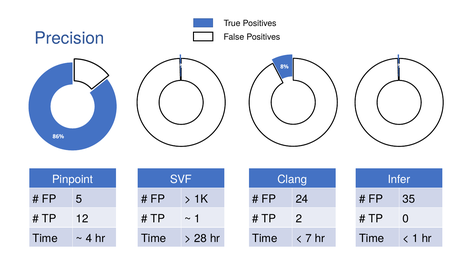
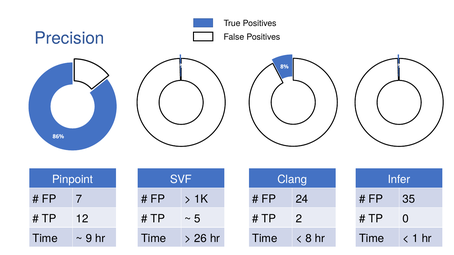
5: 5 -> 7
1 at (197, 219): 1 -> 5
4: 4 -> 9
28: 28 -> 26
7: 7 -> 8
